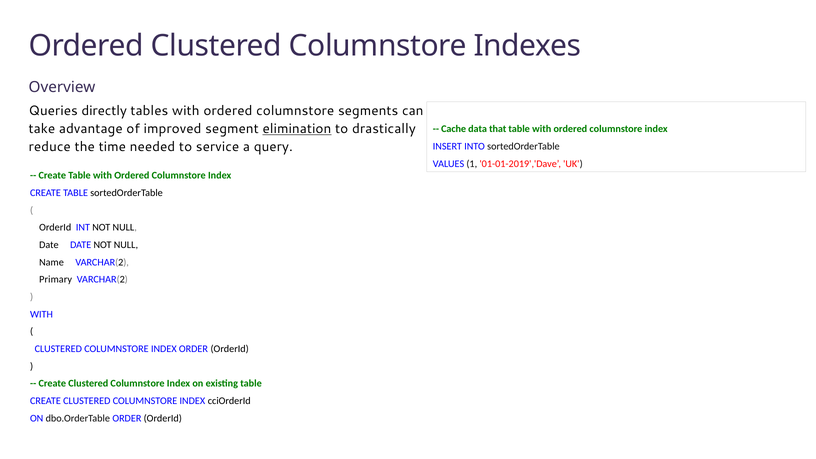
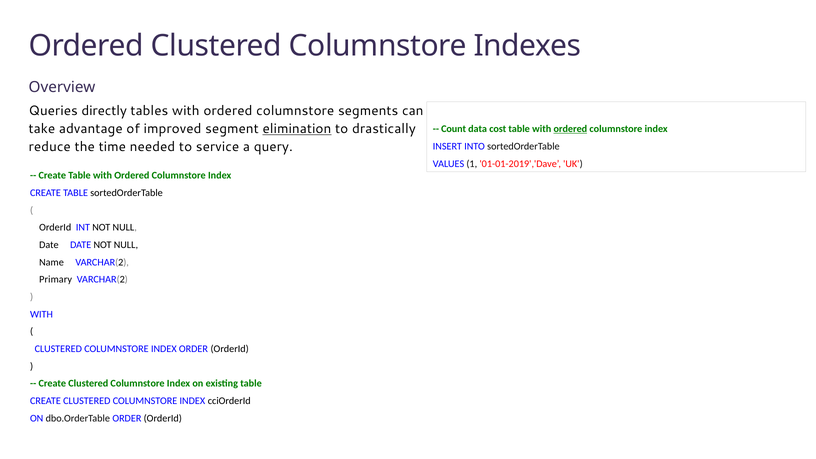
Cache: Cache -> Count
that: that -> cost
ordered at (570, 129) underline: none -> present
